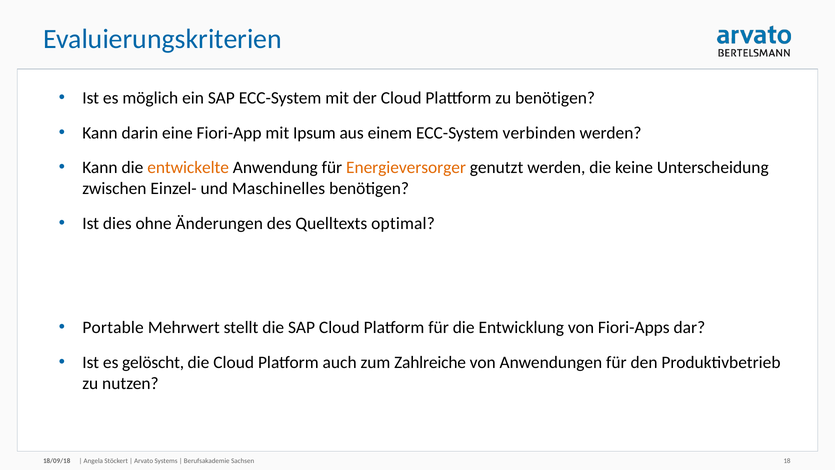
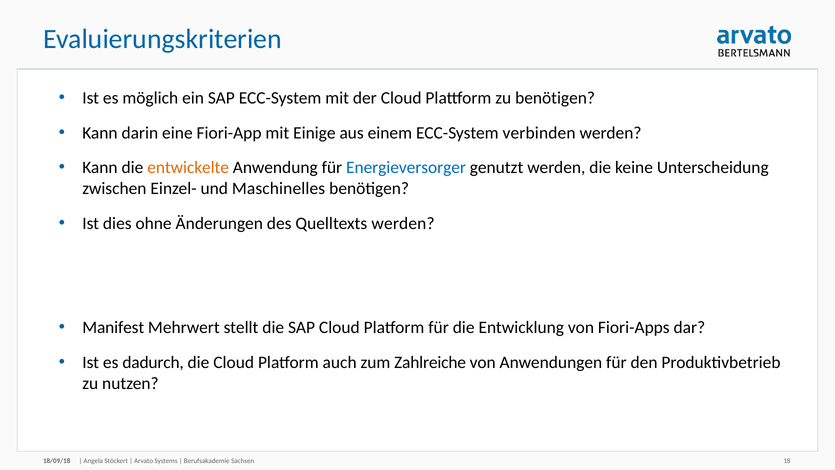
Ipsum: Ipsum -> Einige
Energieversorger colour: orange -> blue
Quelltexts optimal: optimal -> werden
Portable: Portable -> Manifest
gelöscht: gelöscht -> dadurch
